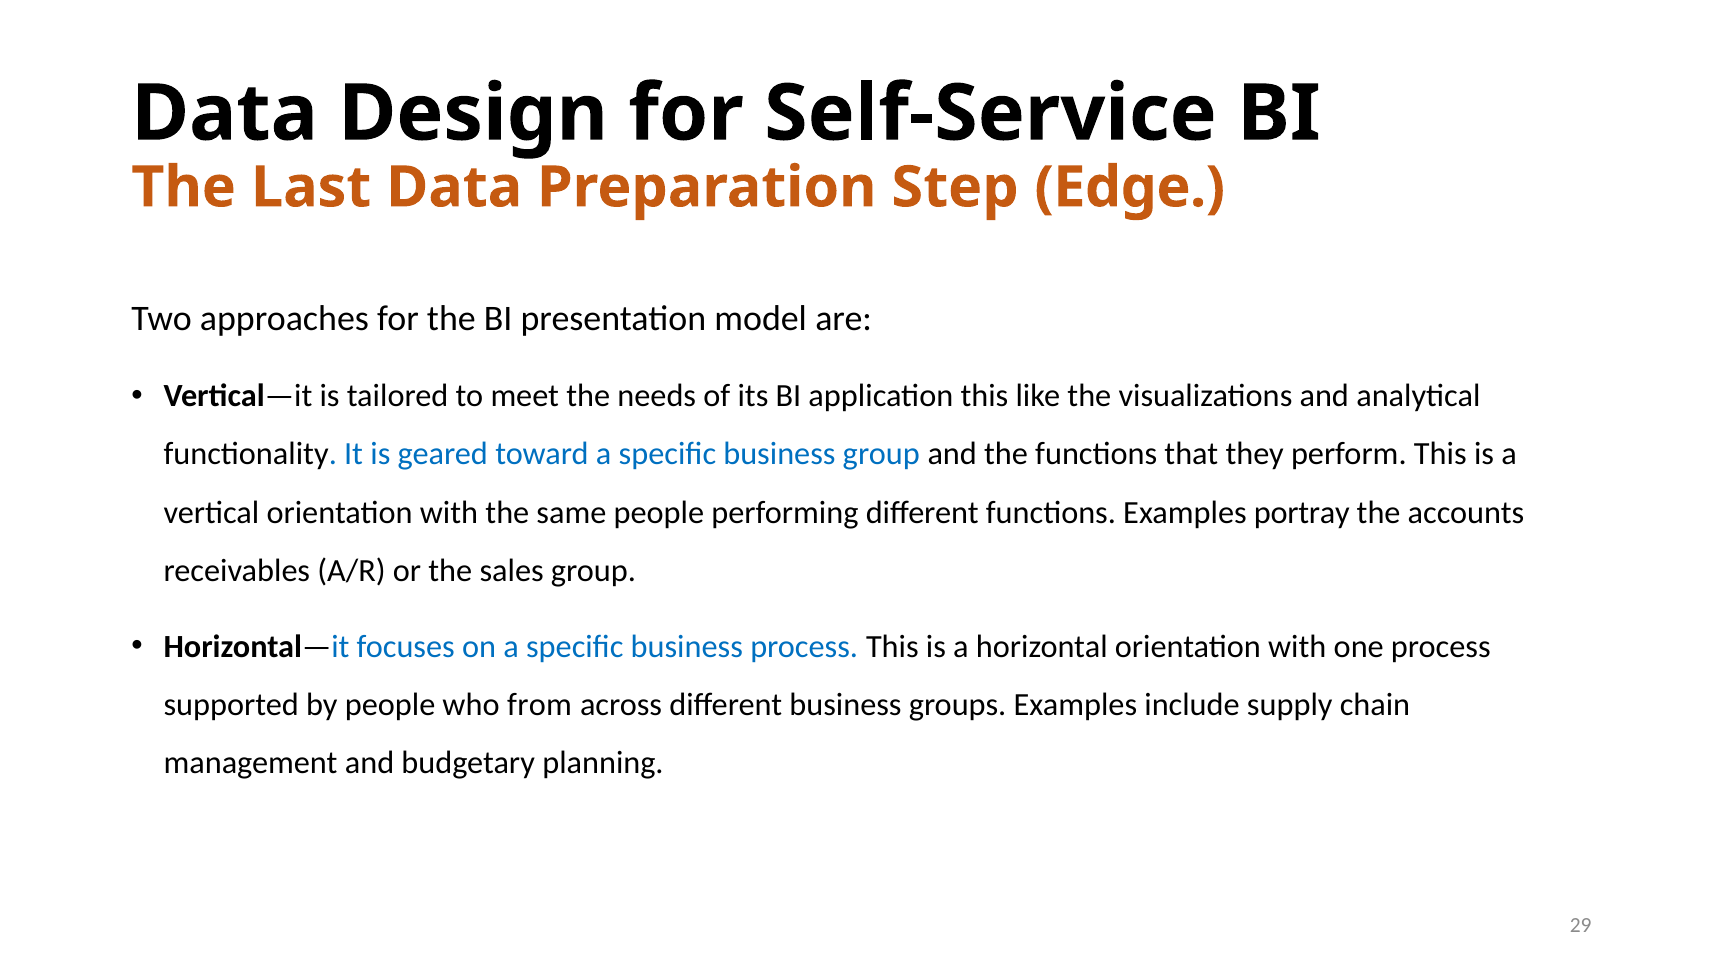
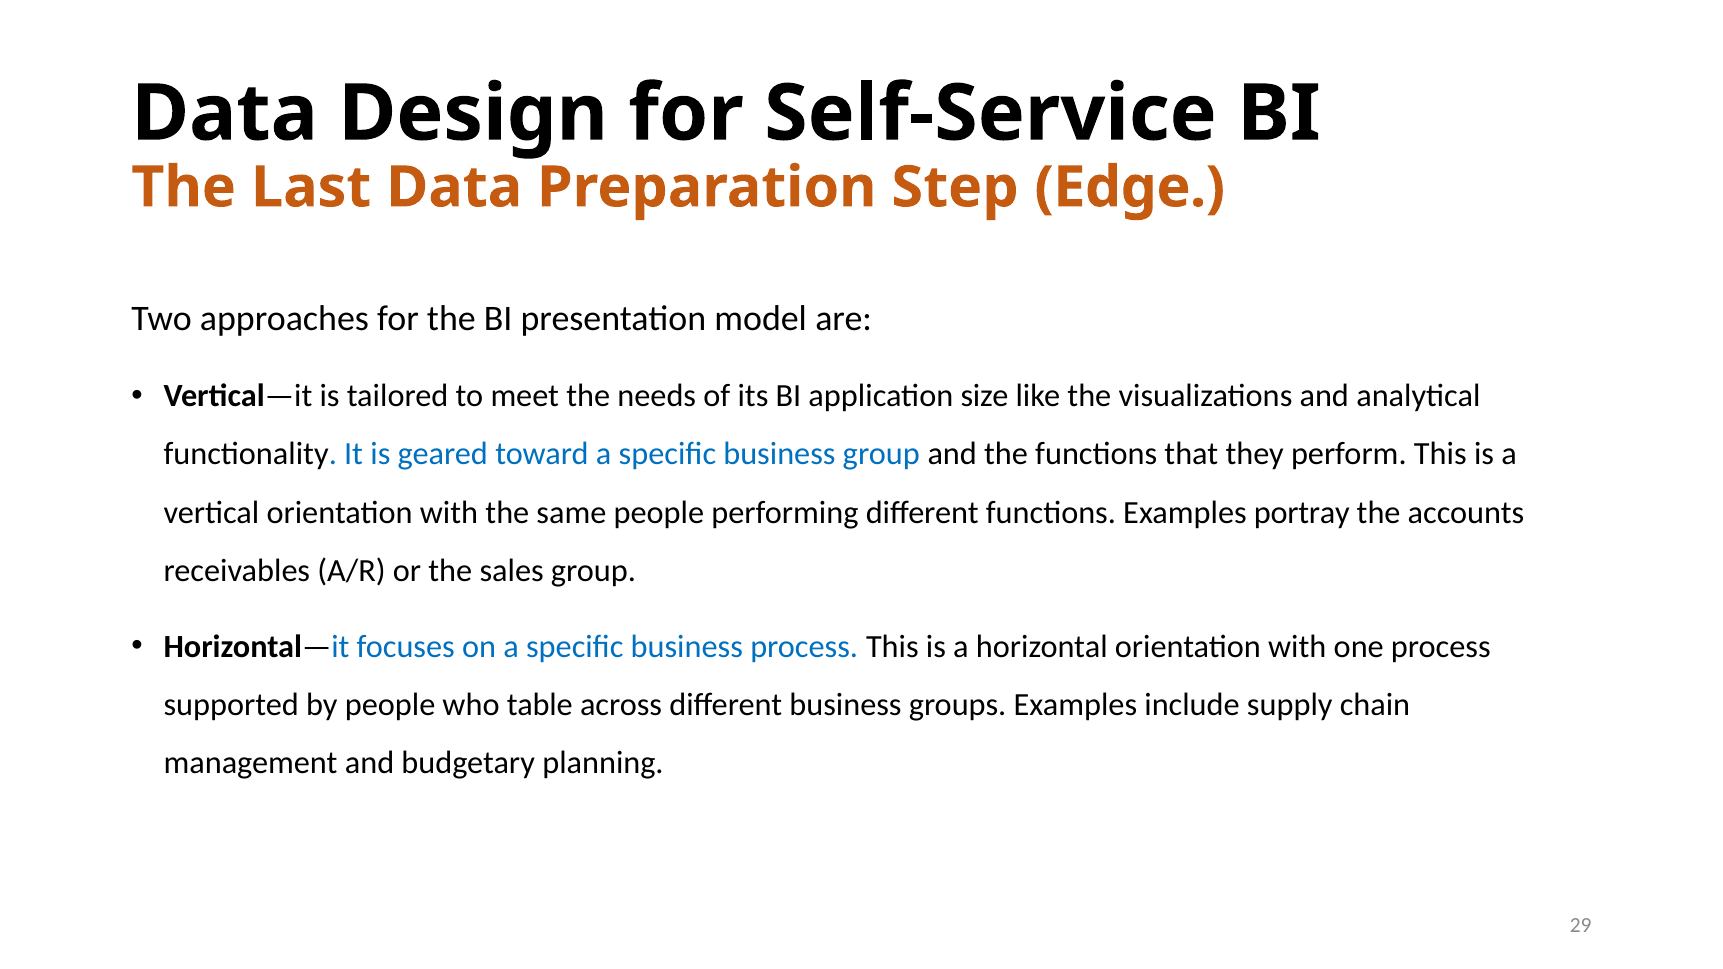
application this: this -> size
from: from -> table
